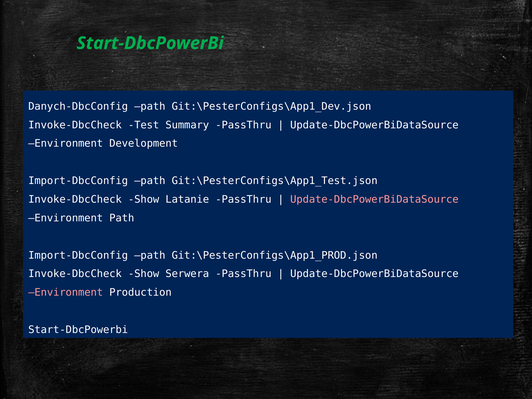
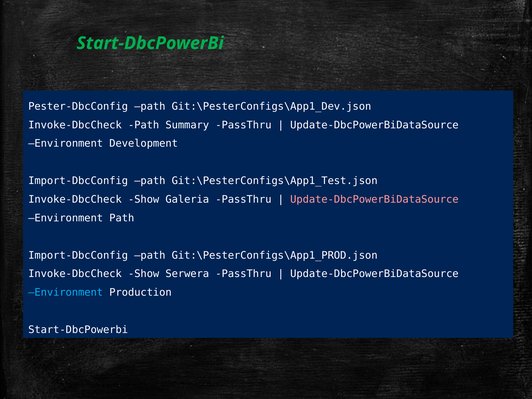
Danych-DbcConfig: Danych-DbcConfig -> Pester-DbcConfig
Invoke-DbcCheck Test: Test -> Path
Latanie: Latanie -> Galeria
Environment at (66, 293) colour: pink -> light blue
